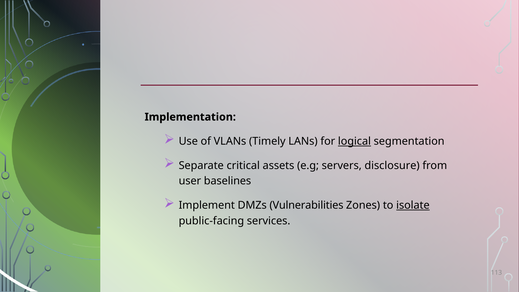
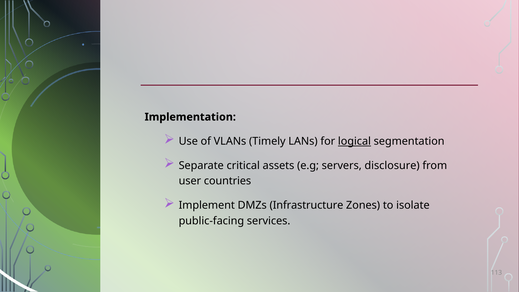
baselines: baselines -> countries
Vulnerabilities: Vulnerabilities -> Infrastructure
isolate underline: present -> none
